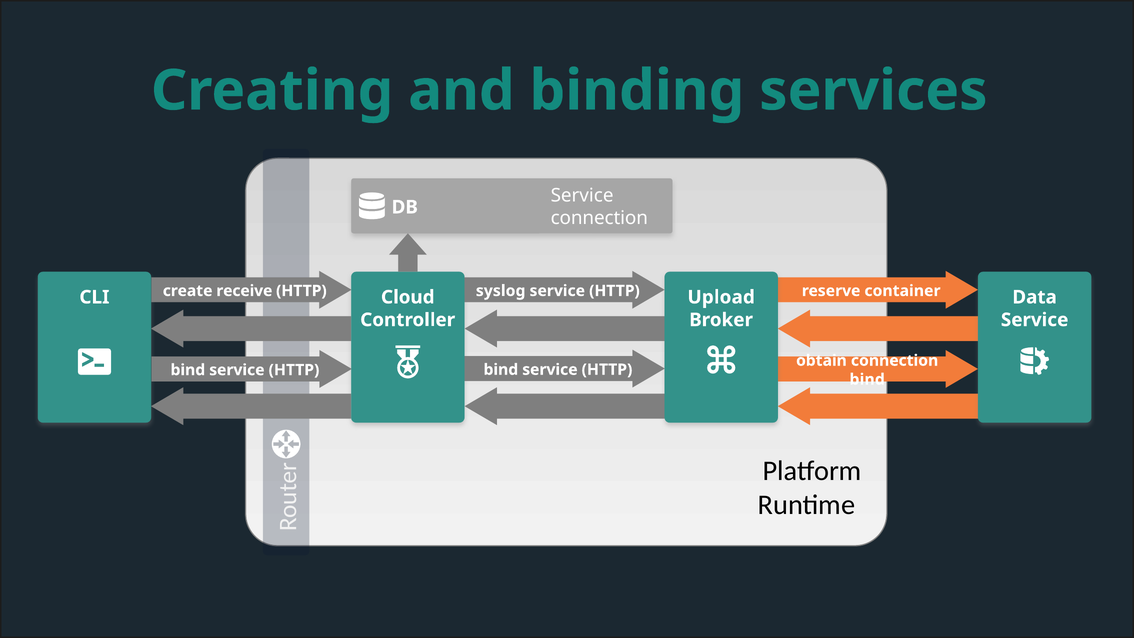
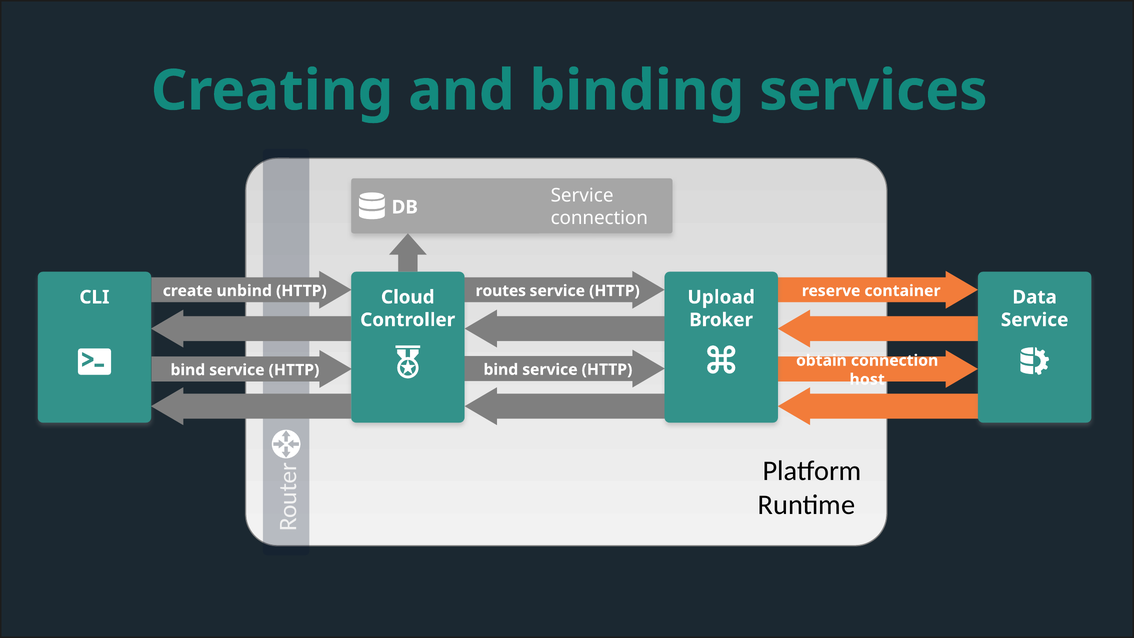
receive: receive -> unbind
syslog: syslog -> routes
bind at (867, 379): bind -> host
